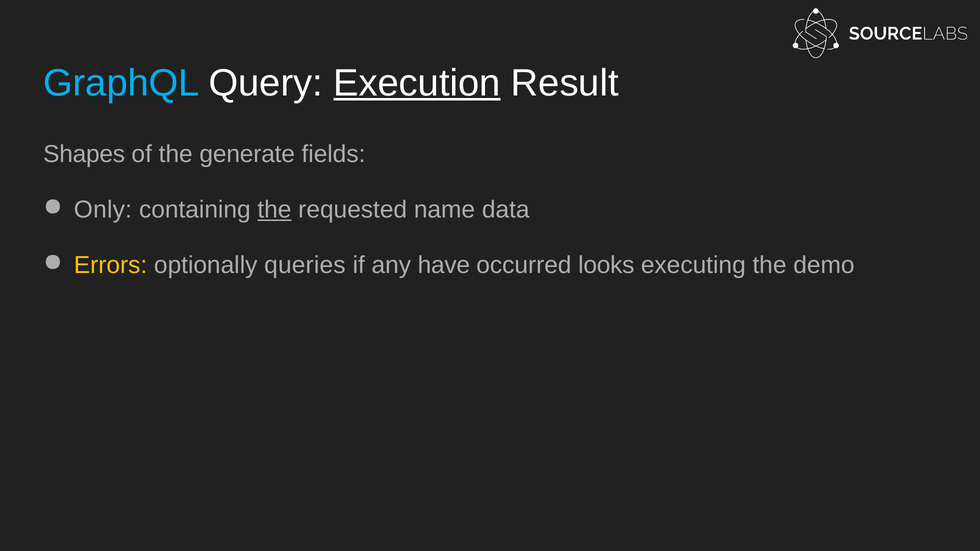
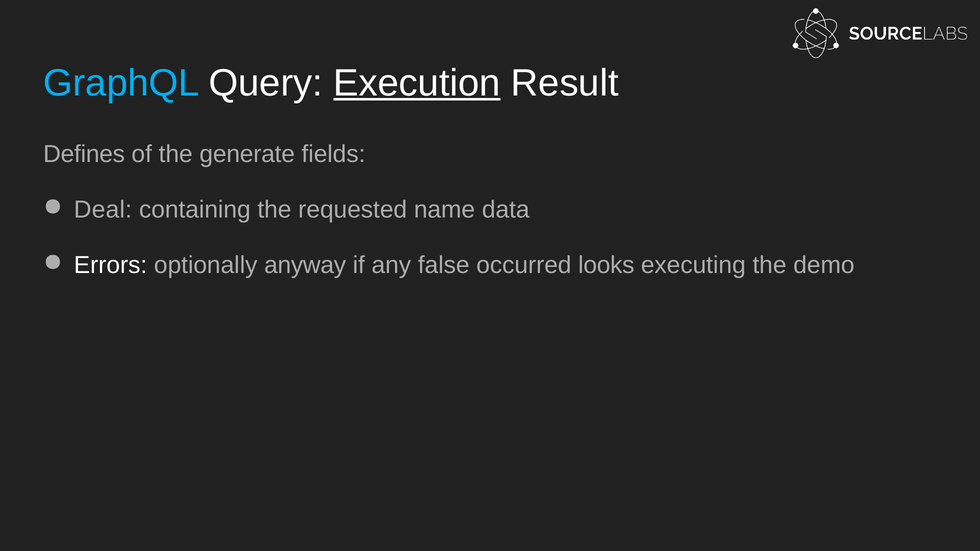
Shapes: Shapes -> Defines
Only: Only -> Deal
the at (274, 210) underline: present -> none
Errors colour: yellow -> white
queries: queries -> anyway
have: have -> false
